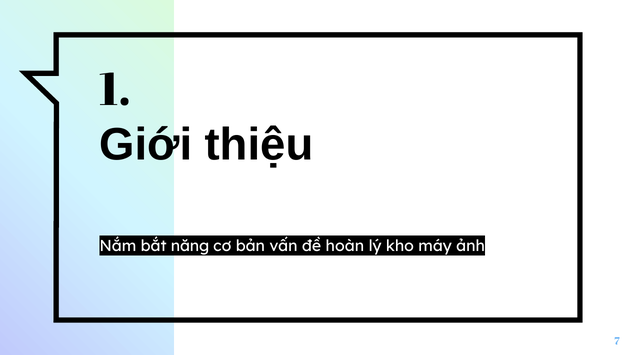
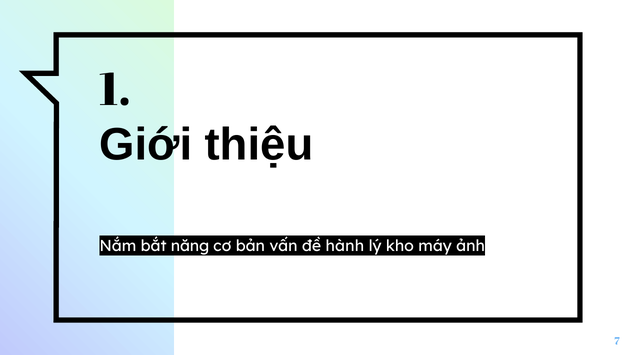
hoàn: hoàn -> hành
